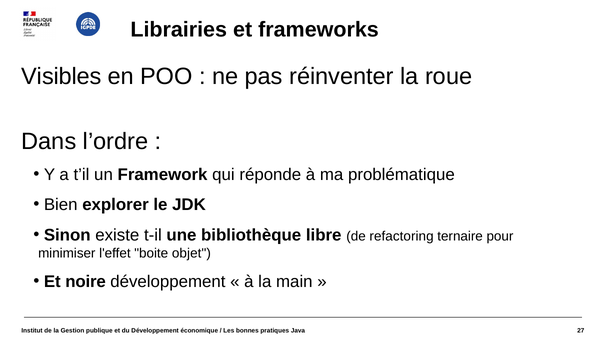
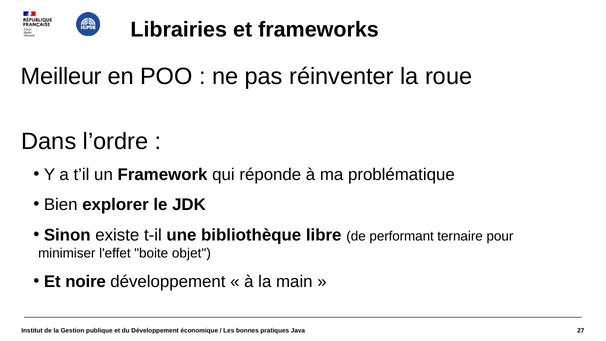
Visibles: Visibles -> Meilleur
refactoring: refactoring -> performant
